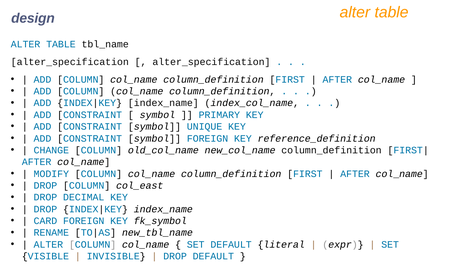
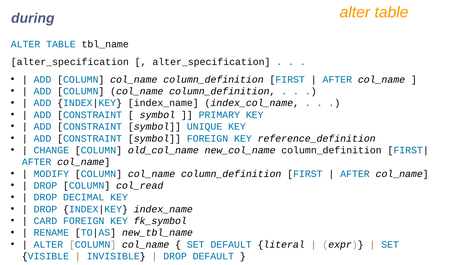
design: design -> during
col_east: col_east -> col_read
